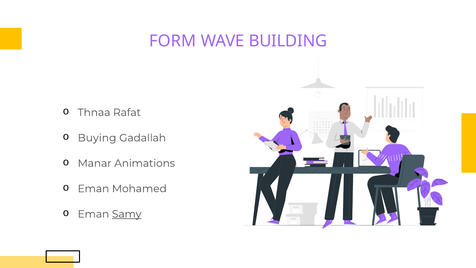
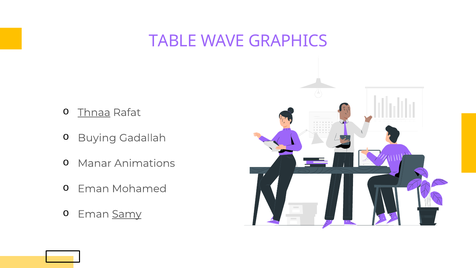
FORM: FORM -> TABLE
BUILDING: BUILDING -> GRAPHICS
Thnaa underline: none -> present
